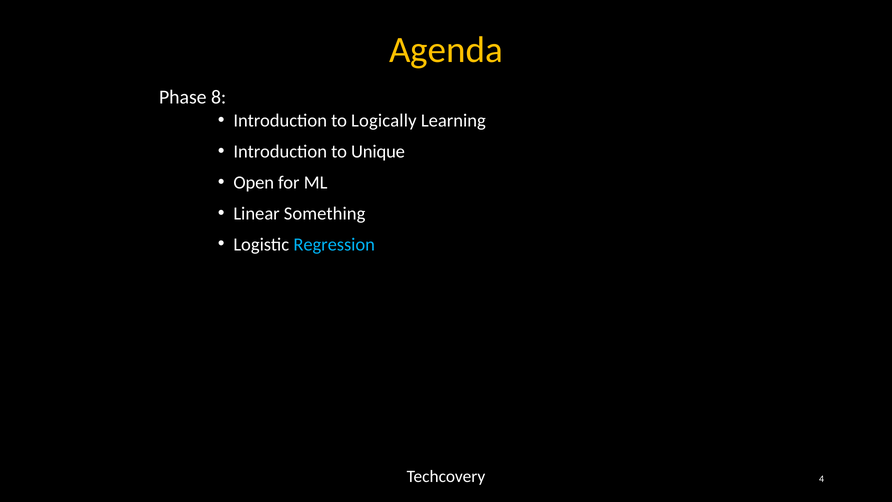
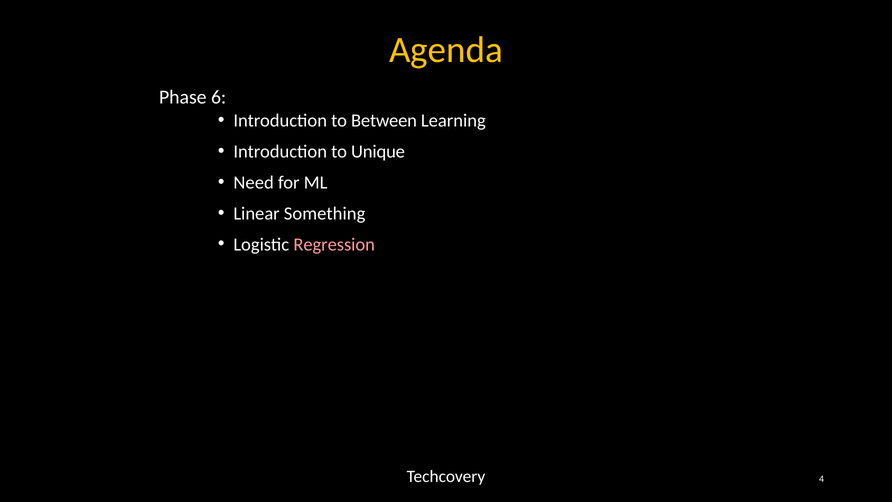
8: 8 -> 6
Logically: Logically -> Between
Open: Open -> Need
Regression colour: light blue -> pink
